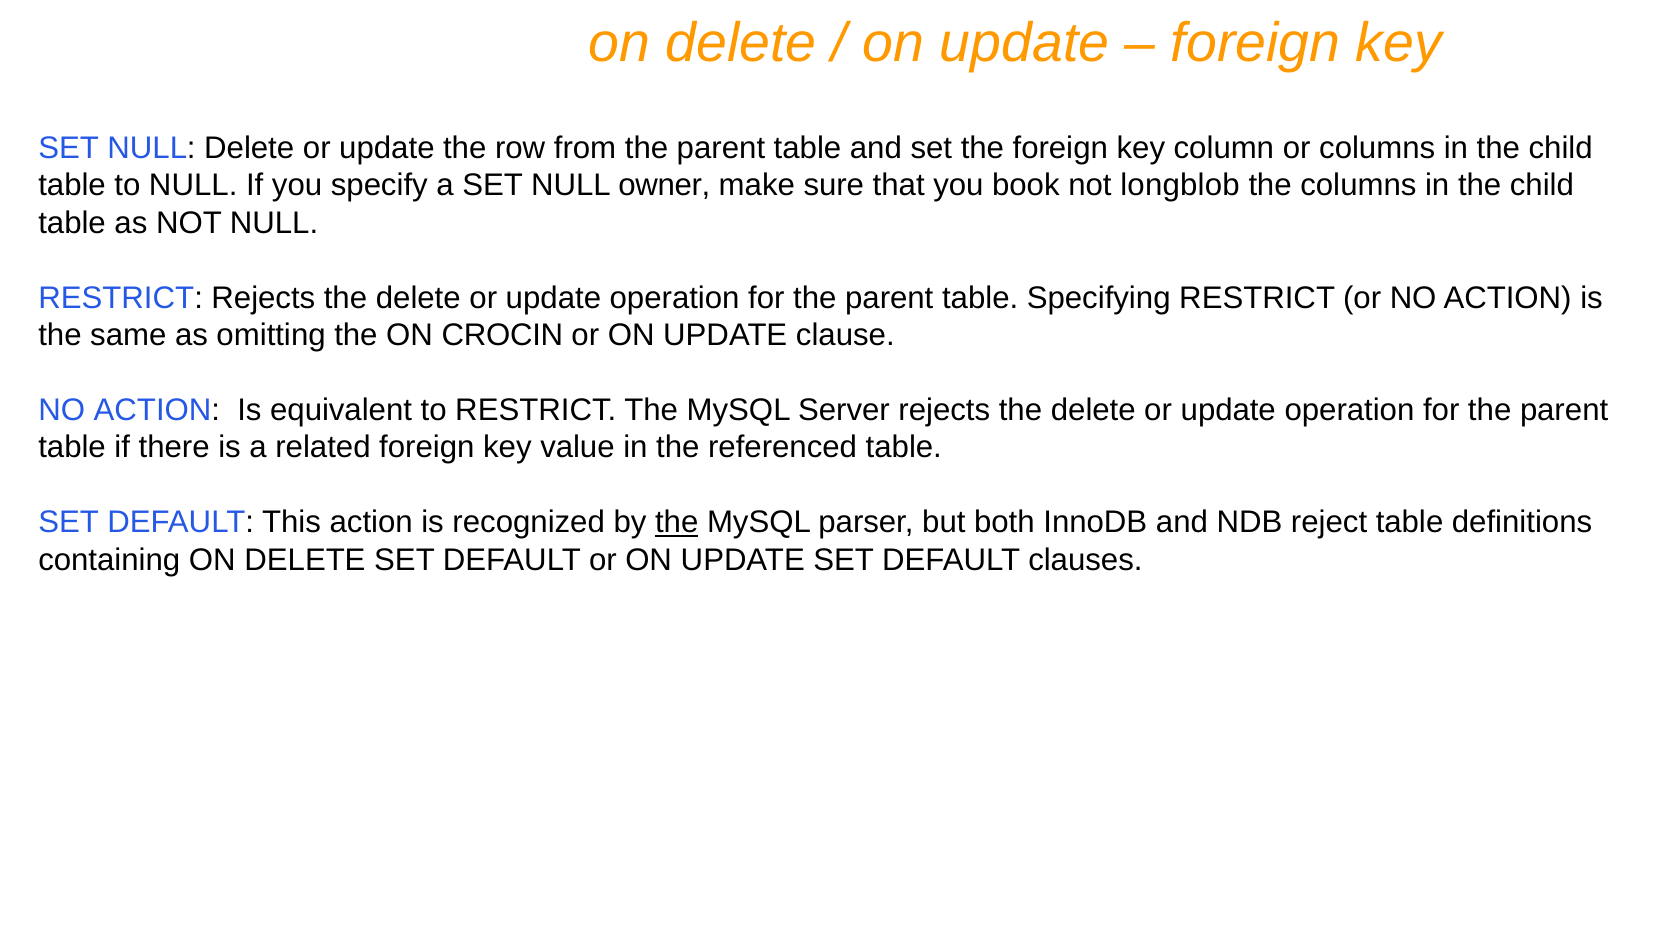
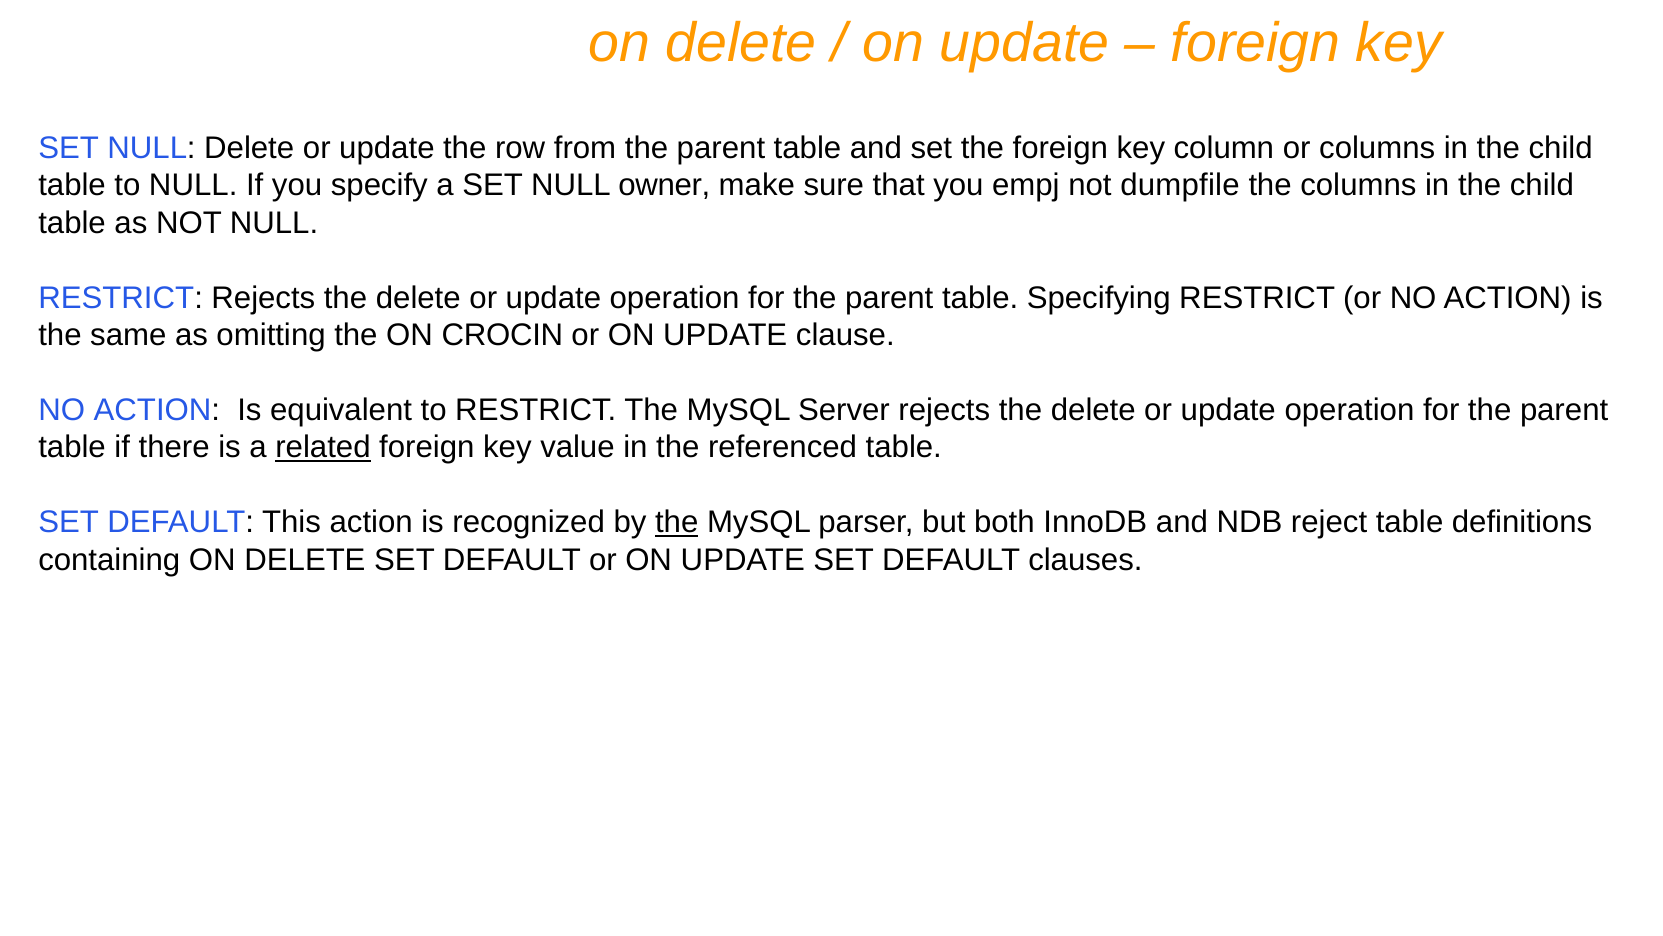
book: book -> empj
longblob: longblob -> dumpfile
related underline: none -> present
